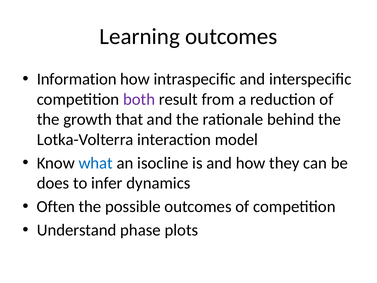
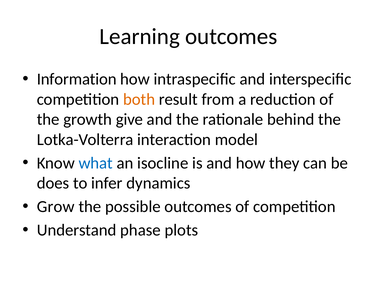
both colour: purple -> orange
that: that -> give
Often: Often -> Grow
